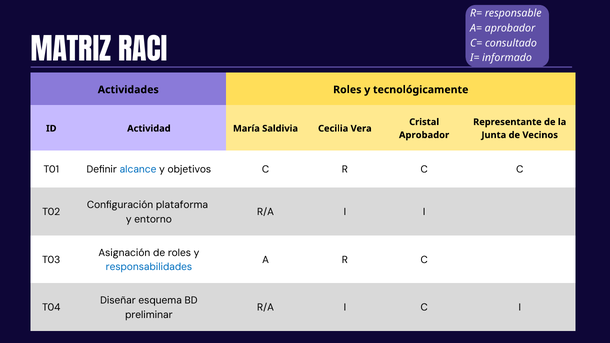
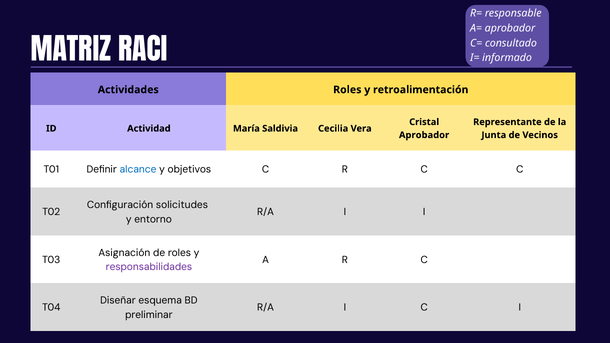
tecnológicamente: tecnológicamente -> retroalimentación
plataforma: plataforma -> solicitudes
responsabilidades colour: blue -> purple
